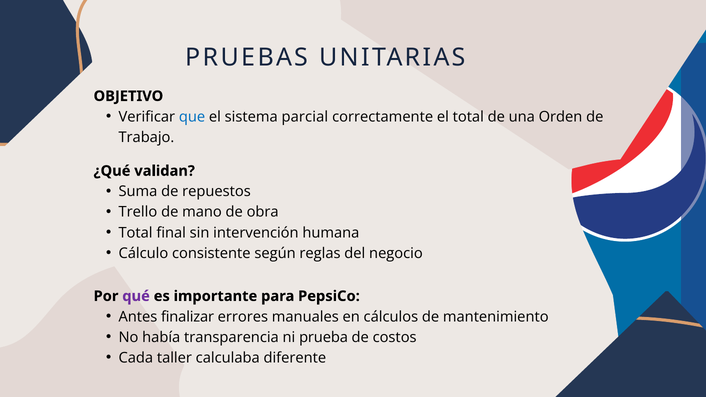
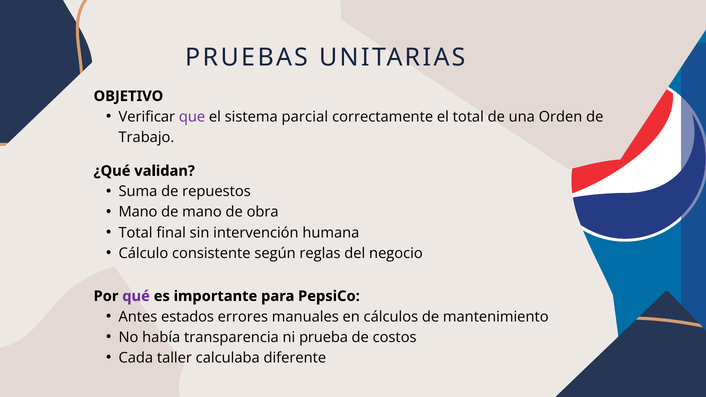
que colour: blue -> purple
Trello at (138, 212): Trello -> Mano
finalizar: finalizar -> estados
